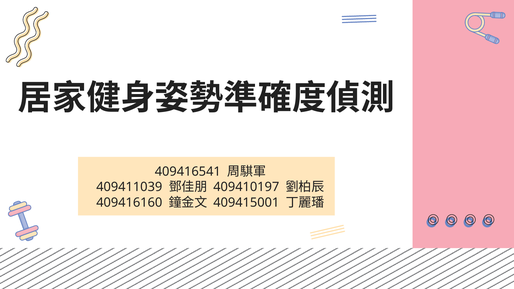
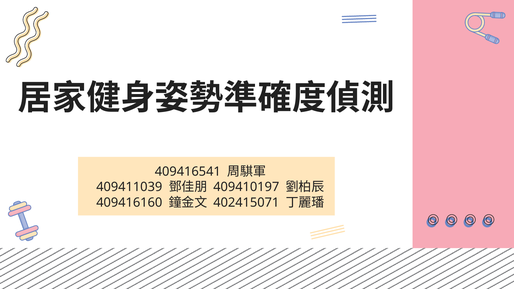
409415001: 409415001 -> 402415071
